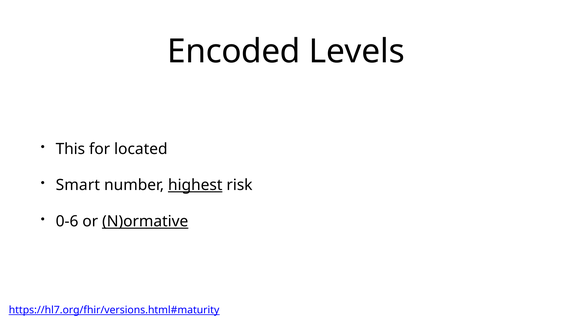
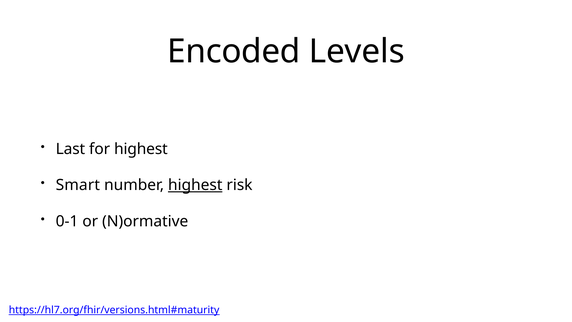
This: This -> Last
for located: located -> highest
0-6: 0-6 -> 0-1
N)ormative underline: present -> none
